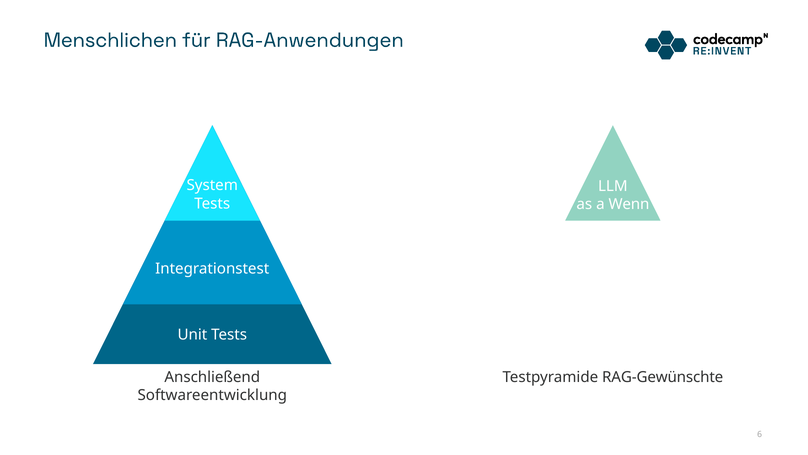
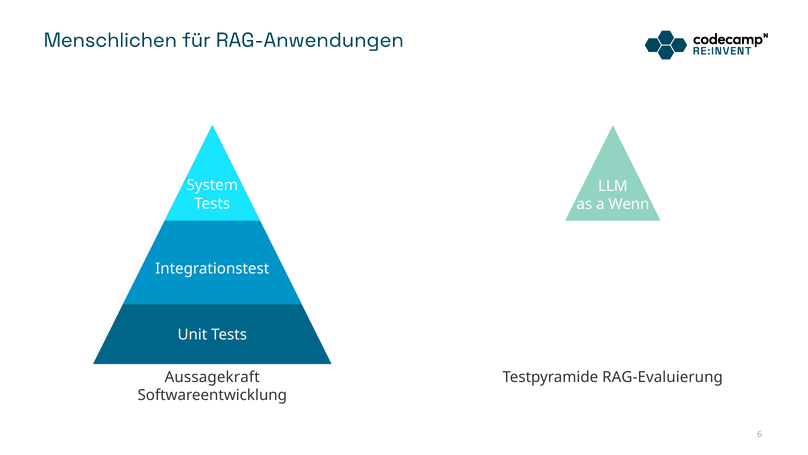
Anschließend: Anschließend -> Aussagekraft
RAG-Gewünschte: RAG-Gewünschte -> RAG-Evaluierung
